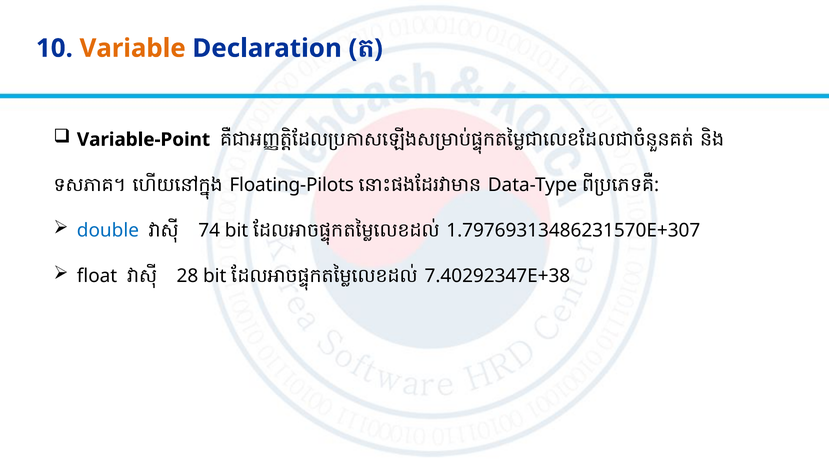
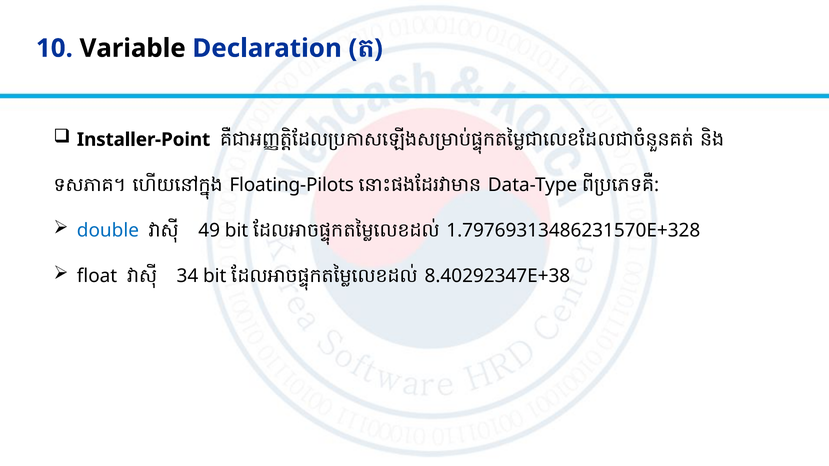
Variable colour: orange -> black
Variable-Point: Variable-Point -> Installer-Point
74: 74 -> 49
1.79769313486231570E+307: 1.79769313486231570E+307 -> 1.79769313486231570E+328
28: 28 -> 34
7.40292347E+38: 7.40292347E+38 -> 8.40292347E+38
